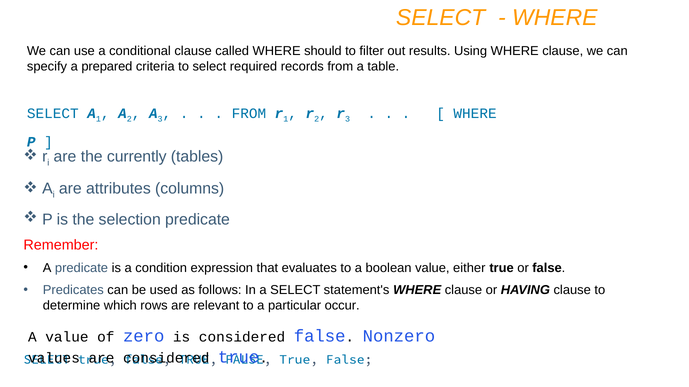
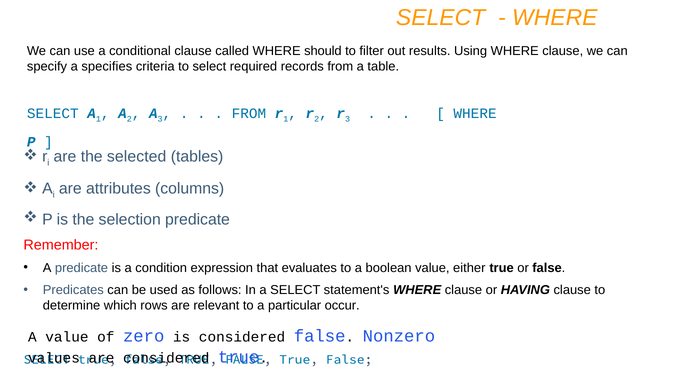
prepared: prepared -> specifies
currently: currently -> selected
